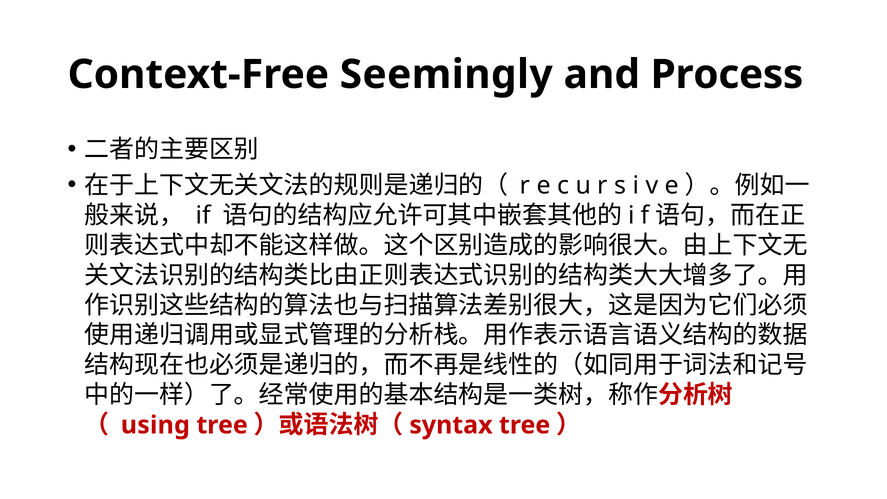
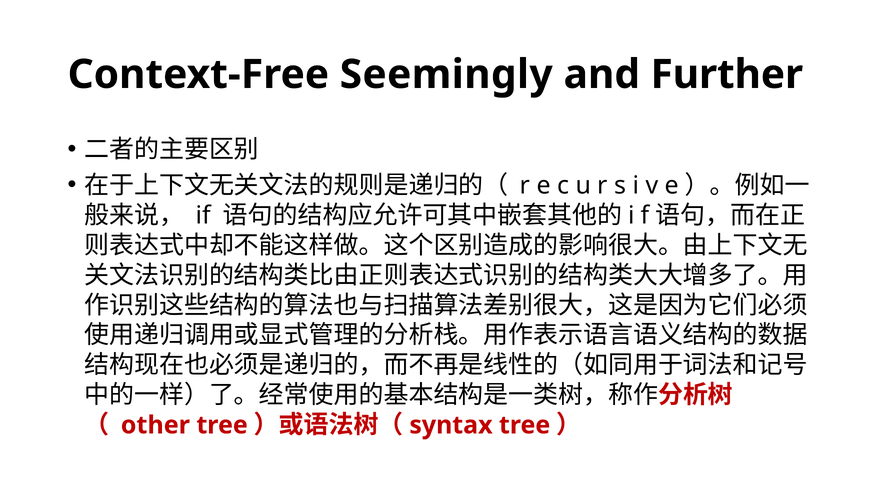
Process: Process -> Further
using: using -> other
